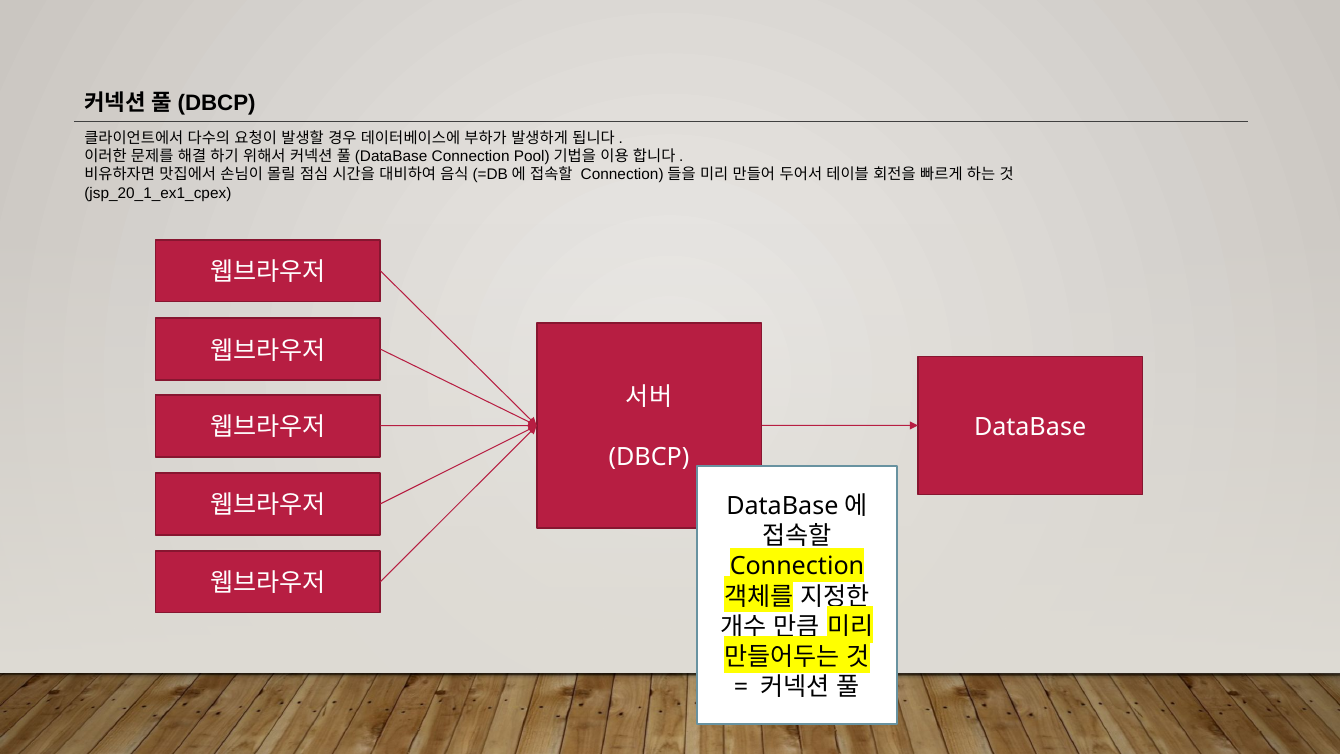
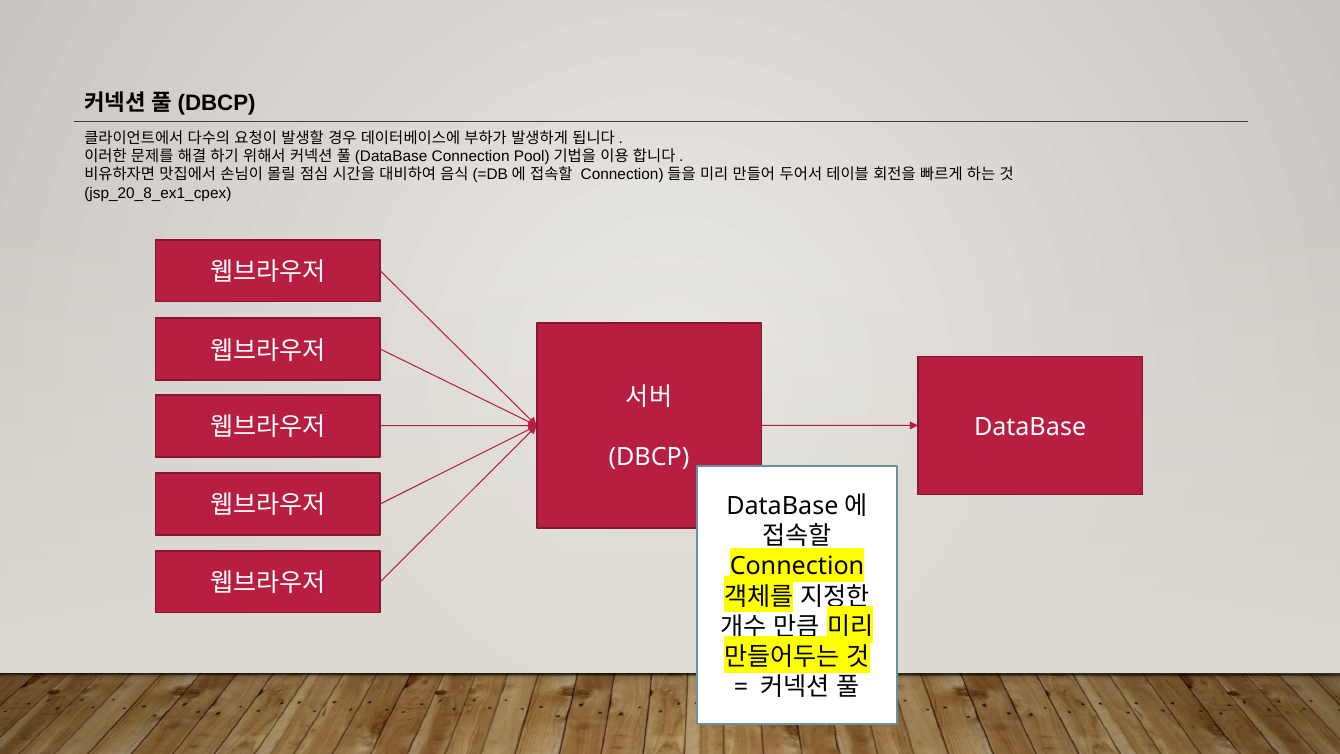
jsp_20_1_ex1_cpex: jsp_20_1_ex1_cpex -> jsp_20_8_ex1_cpex
